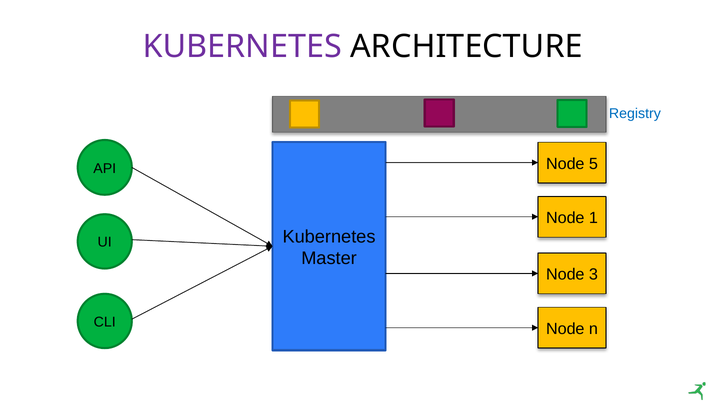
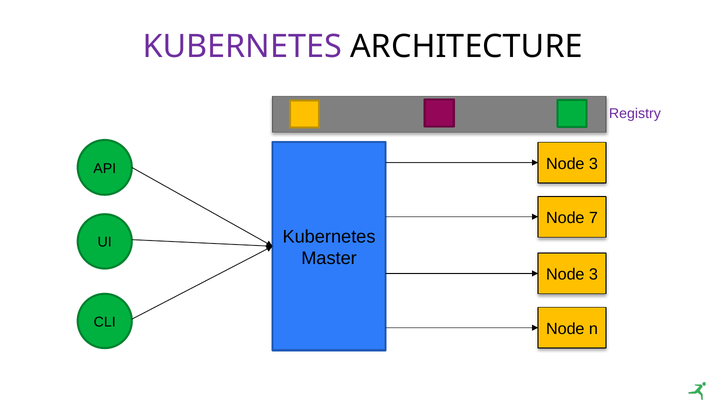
Registry colour: blue -> purple
5 at (593, 164): 5 -> 3
1: 1 -> 7
